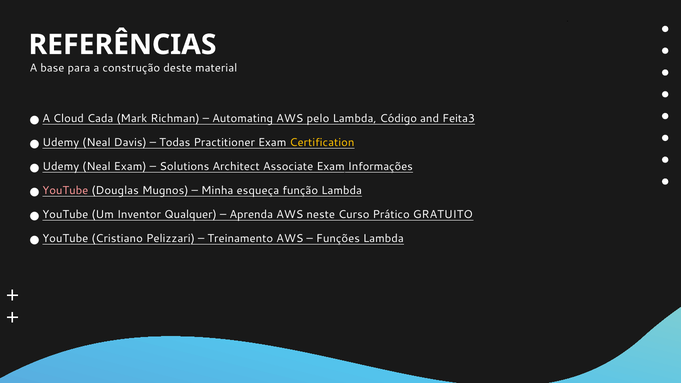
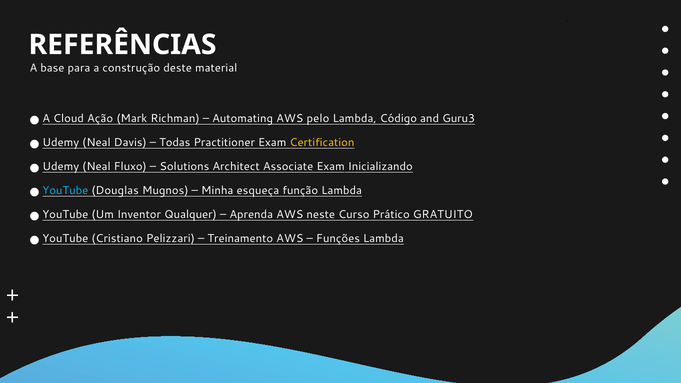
Cada: Cada -> Ação
Feita3: Feita3 -> Guru3
Neal Exam: Exam -> Fluxo
Informações: Informações -> Inicializando
YouTube at (65, 191) colour: pink -> light blue
